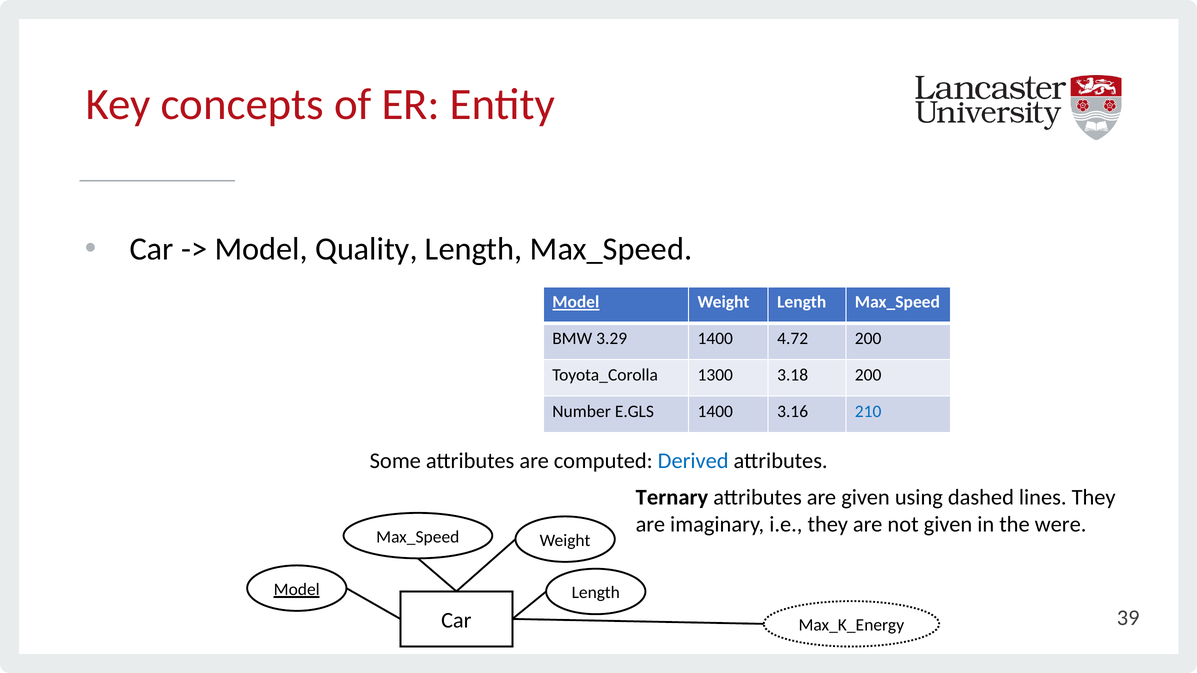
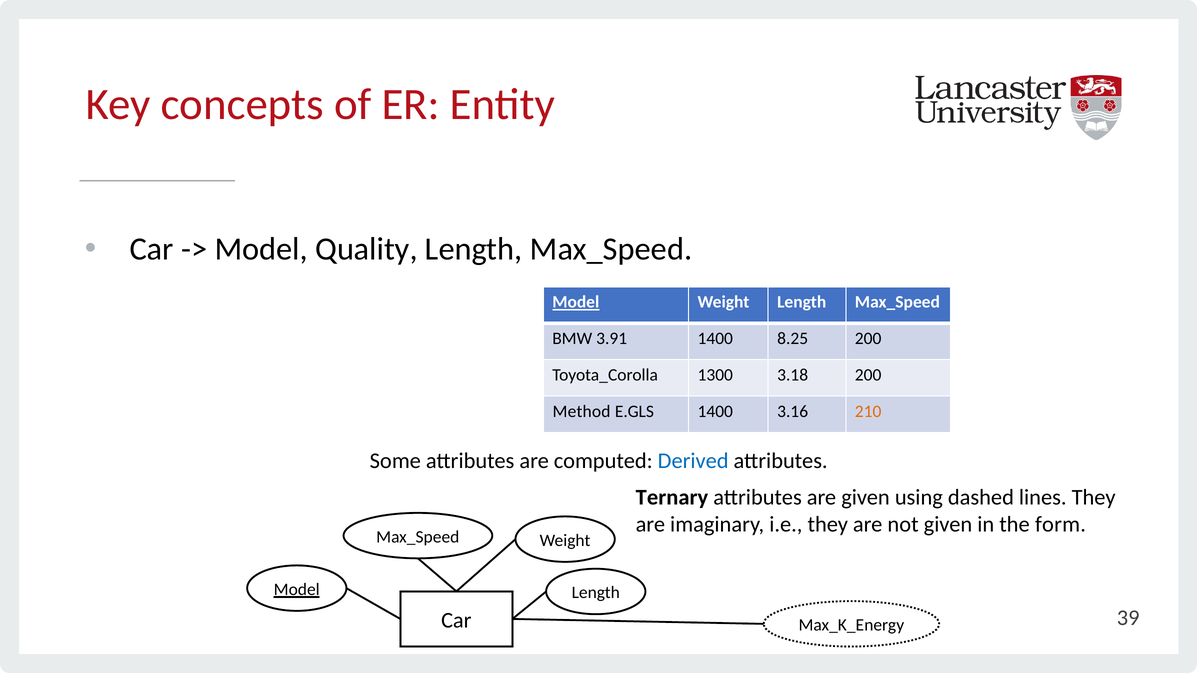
3.29: 3.29 -> 3.91
4.72: 4.72 -> 8.25
Number: Number -> Method
210 colour: blue -> orange
were: were -> form
